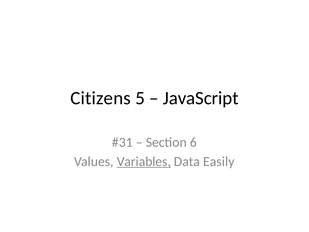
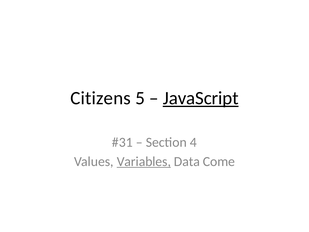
JavaScript underline: none -> present
6: 6 -> 4
Easily: Easily -> Come
